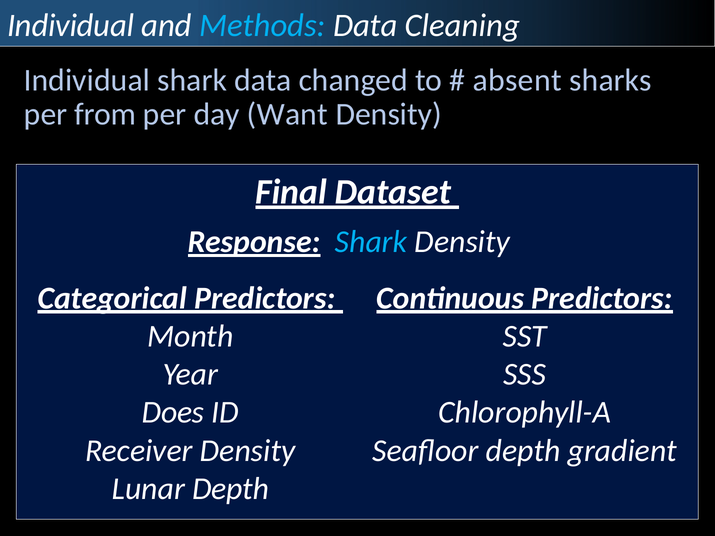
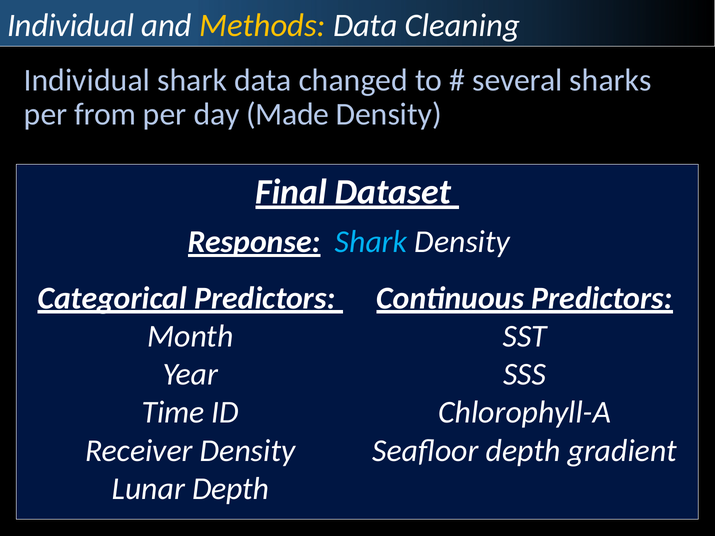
Methods colour: light blue -> yellow
absent: absent -> several
Want: Want -> Made
Does: Does -> Time
